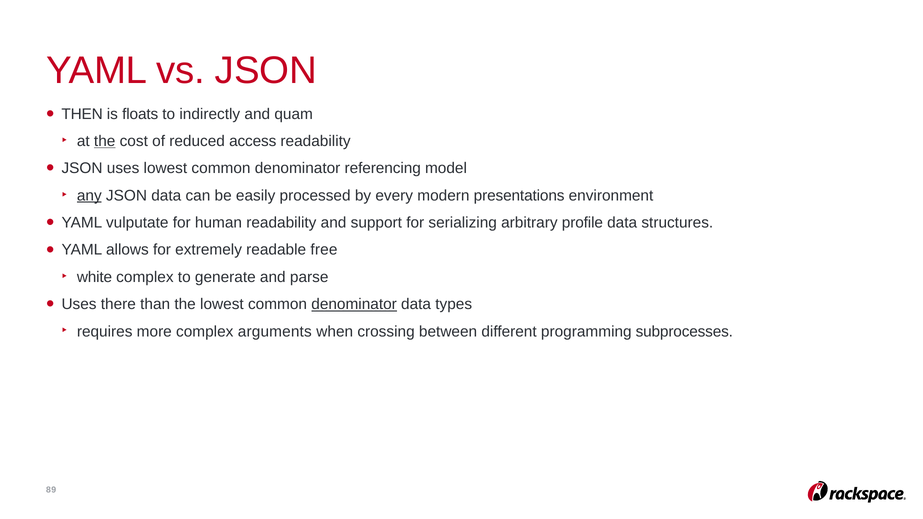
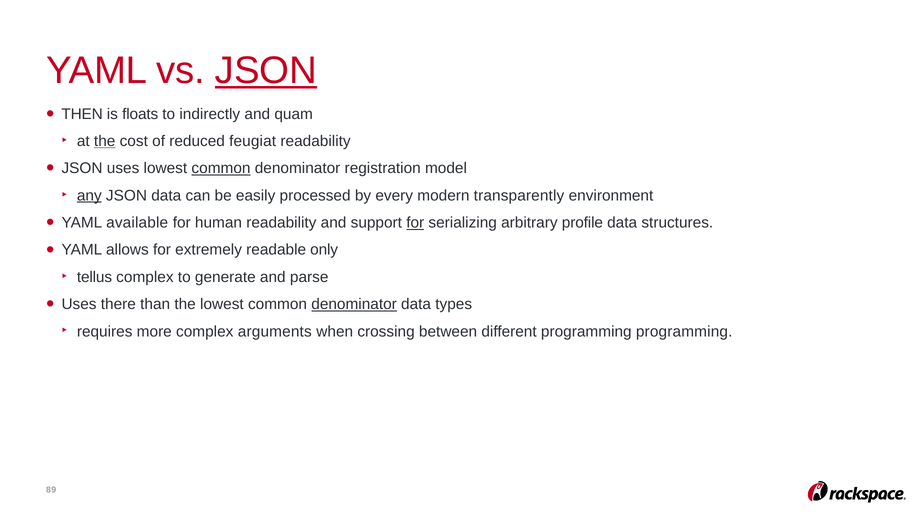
JSON at (266, 71) underline: none -> present
access: access -> feugiat
common at (221, 168) underline: none -> present
referencing: referencing -> registration
presentations: presentations -> transparently
vulputate: vulputate -> available
for at (415, 223) underline: none -> present
free: free -> only
white: white -> tellus
programming subprocesses: subprocesses -> programming
